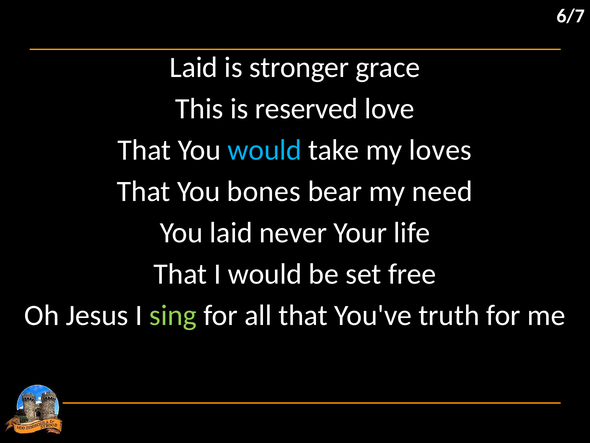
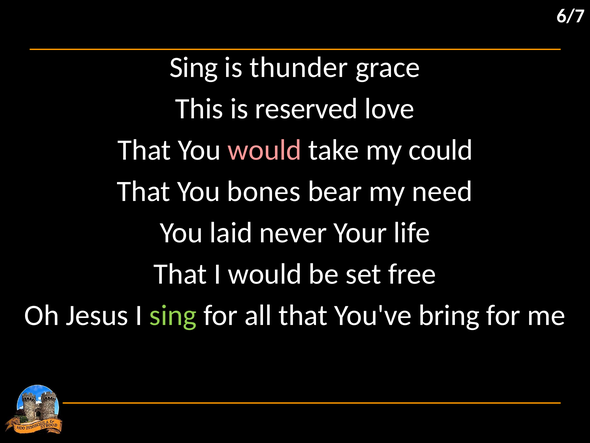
Laid at (194, 67): Laid -> Sing
stronger: stronger -> thunder
would at (265, 150) colour: light blue -> pink
loves: loves -> could
truth: truth -> bring
